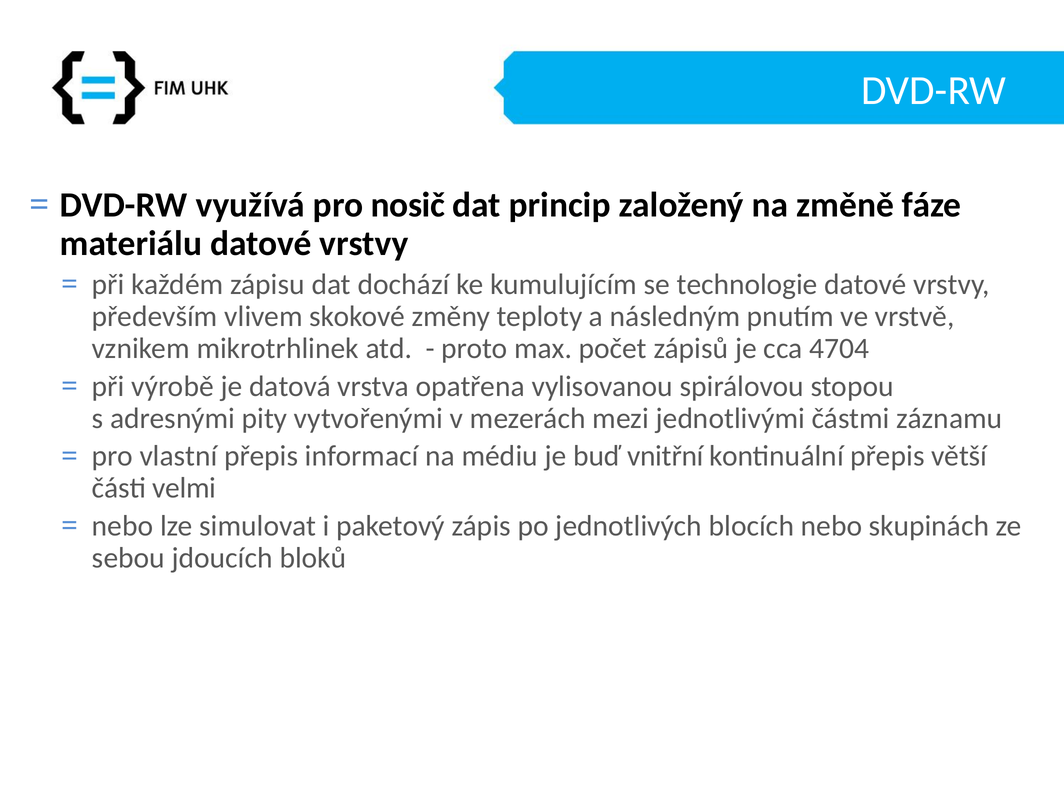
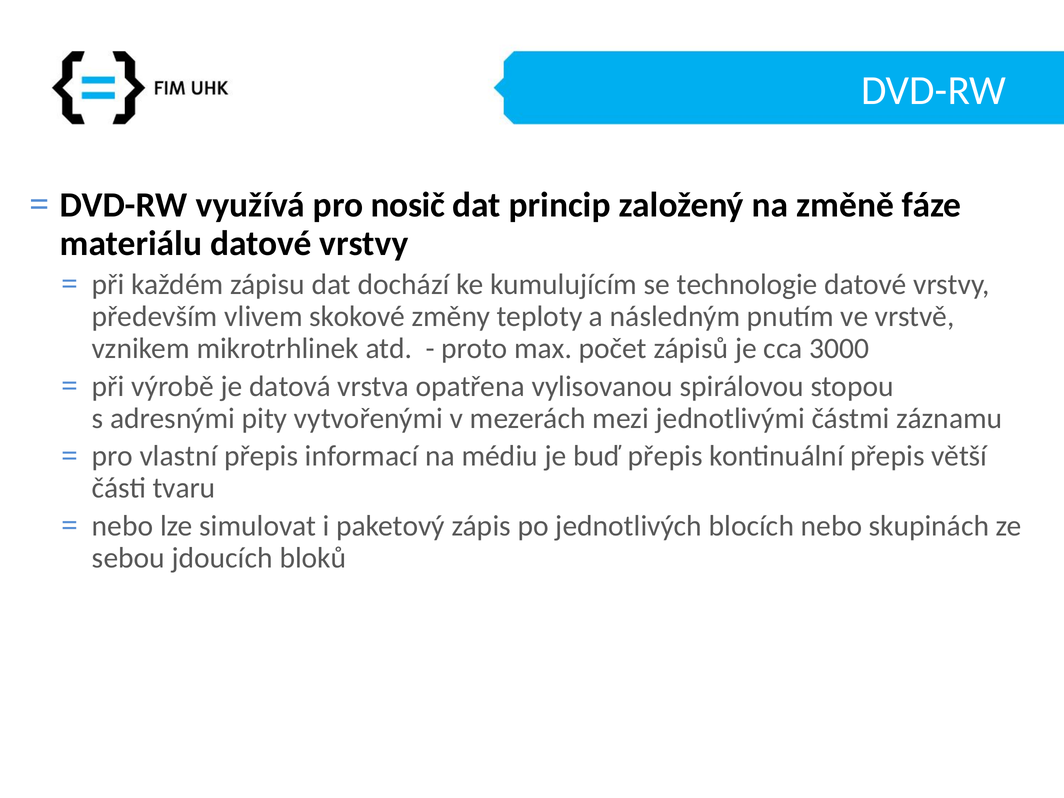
4704: 4704 -> 3000
buď vnitřní: vnitřní -> přepis
velmi: velmi -> tvaru
